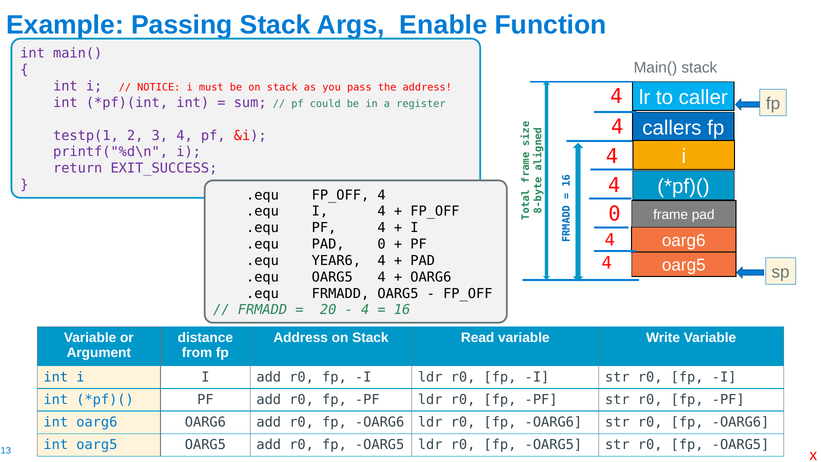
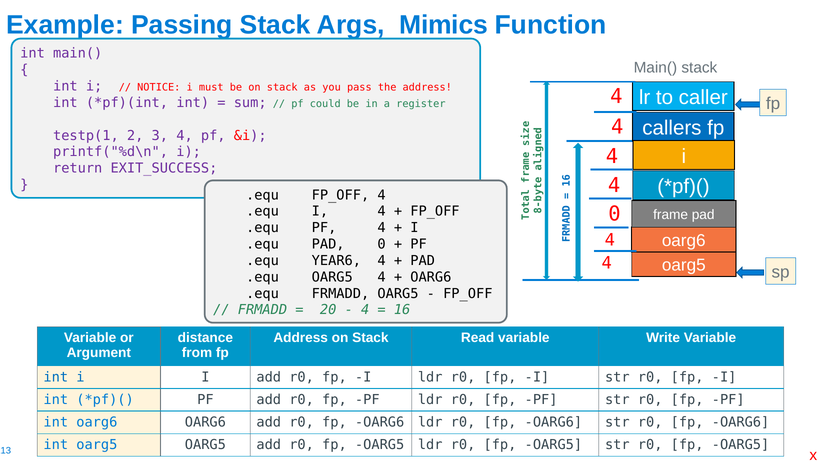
Enable: Enable -> Mimics
